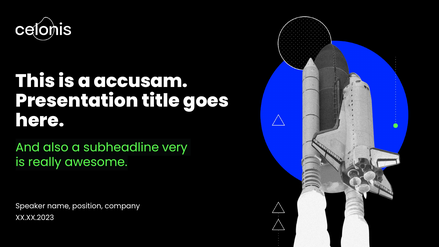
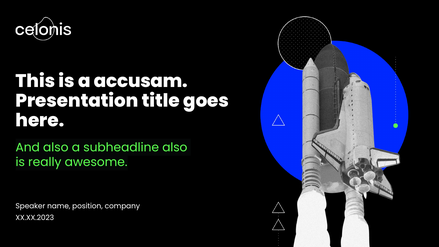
very at (175, 147): very -> also
